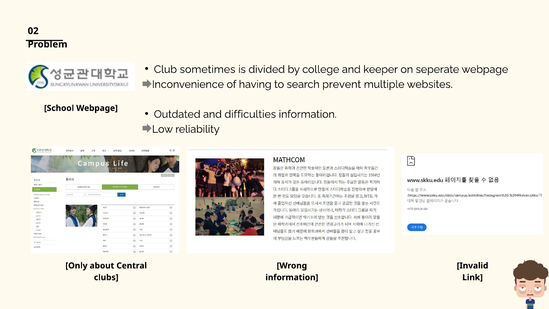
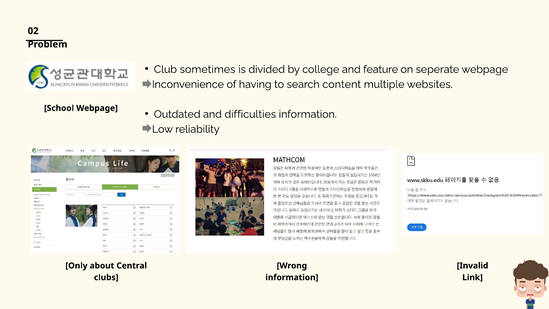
keeper: keeper -> feature
prevent: prevent -> content
